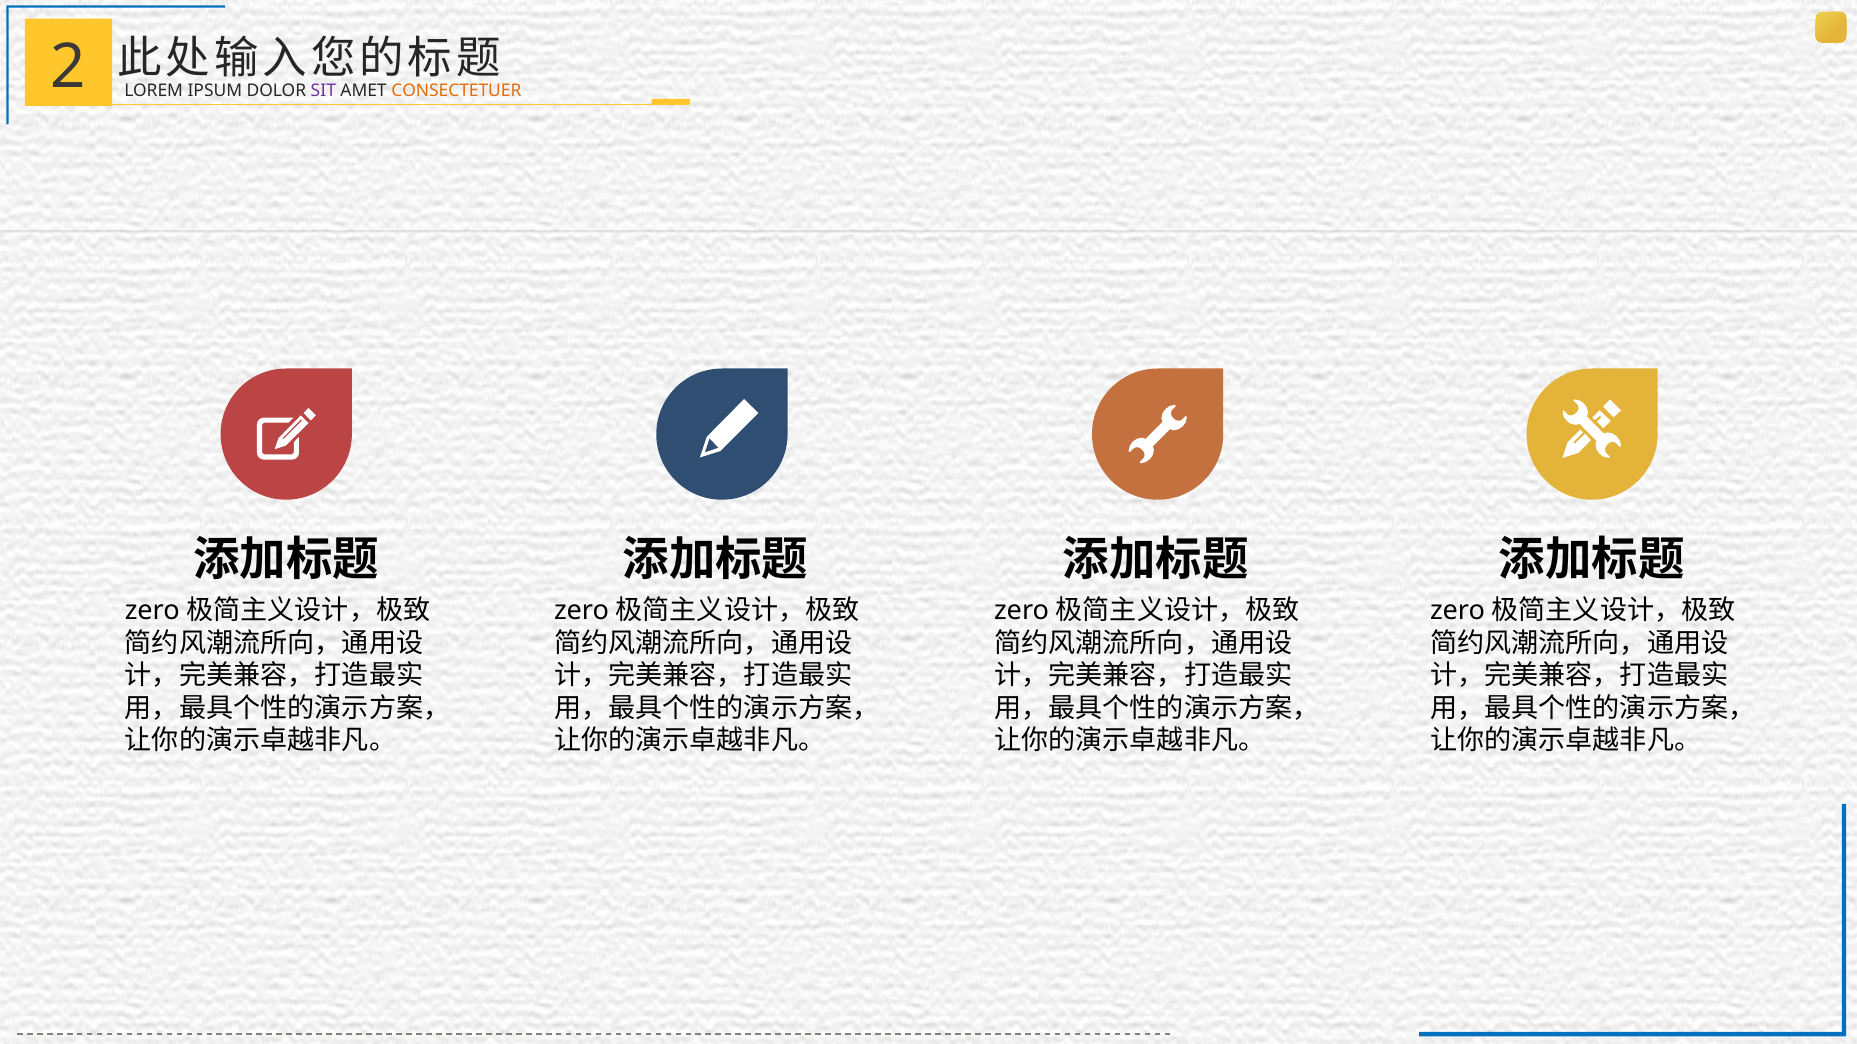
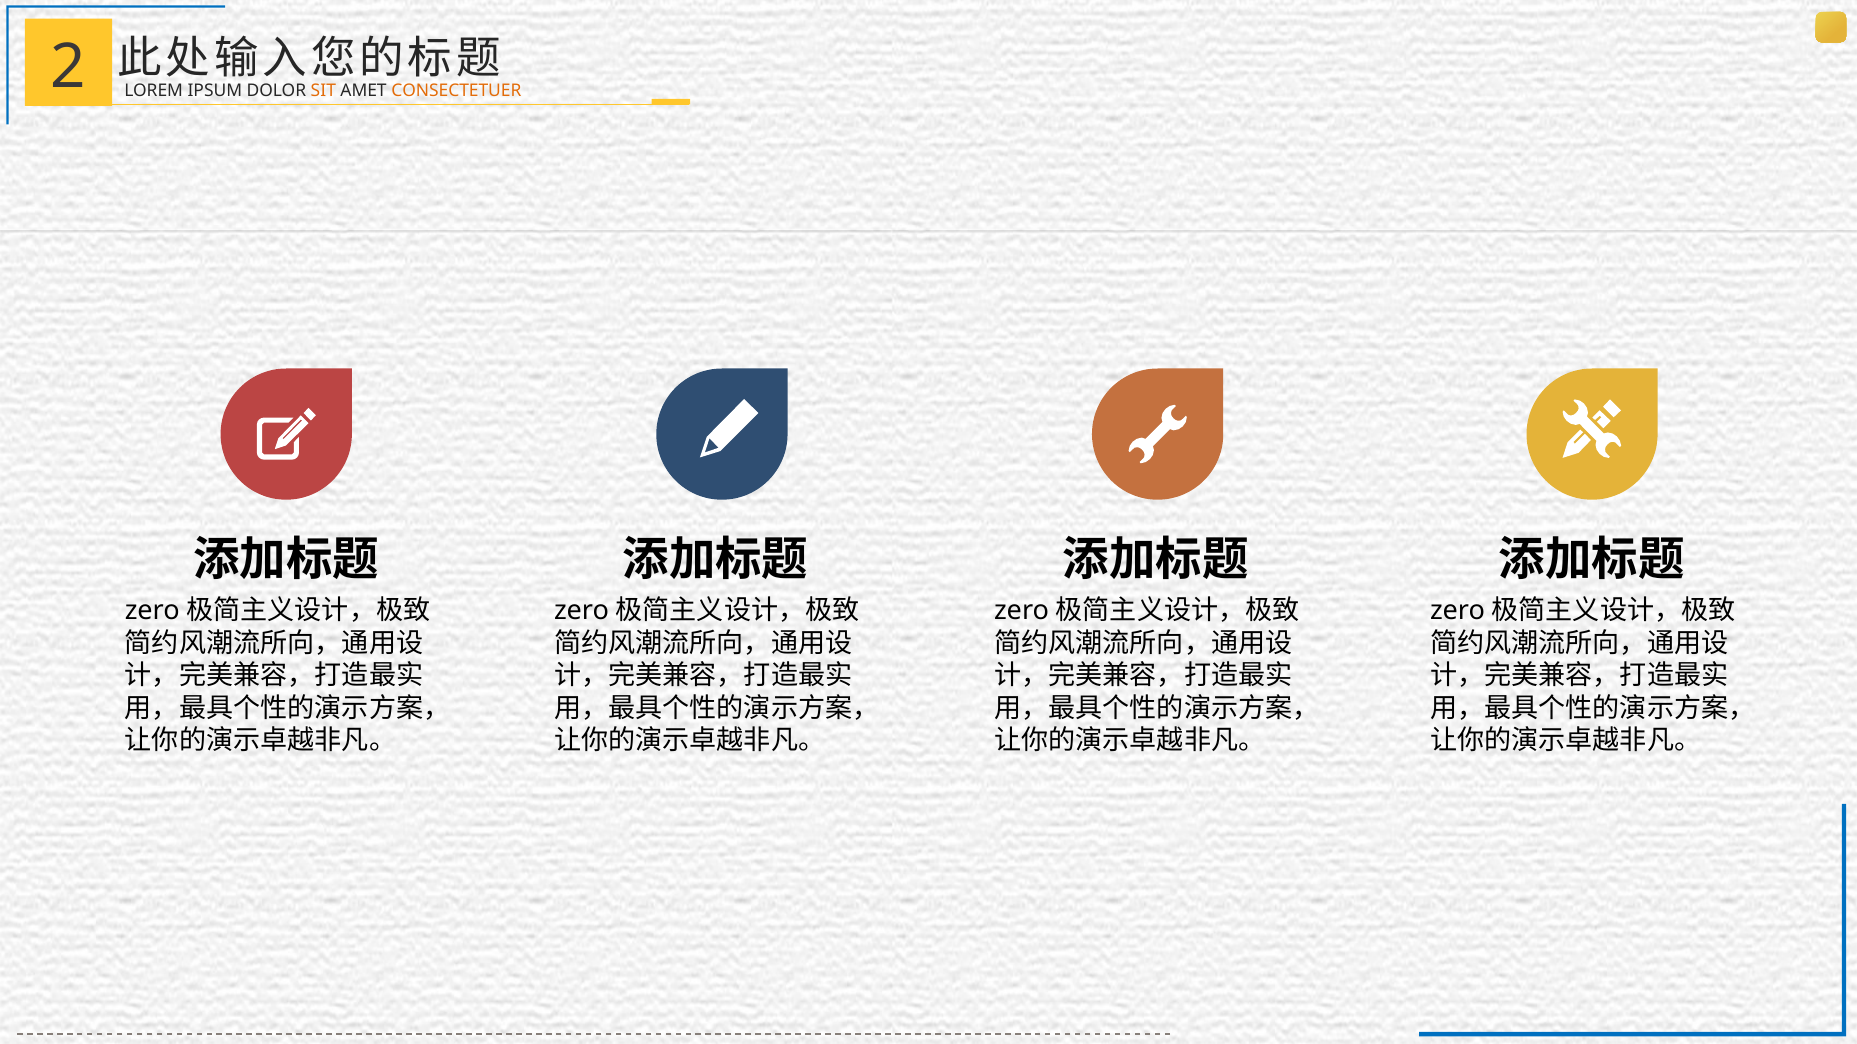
SIT colour: purple -> orange
